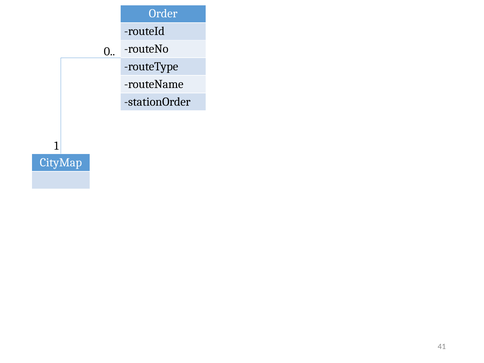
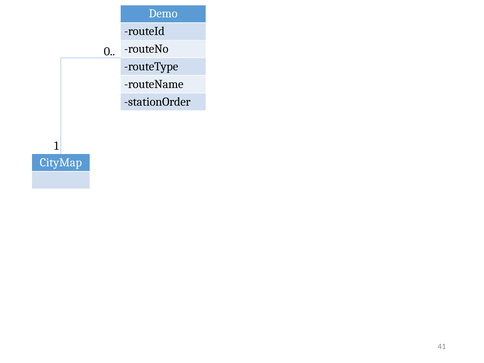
Order: Order -> Demo
